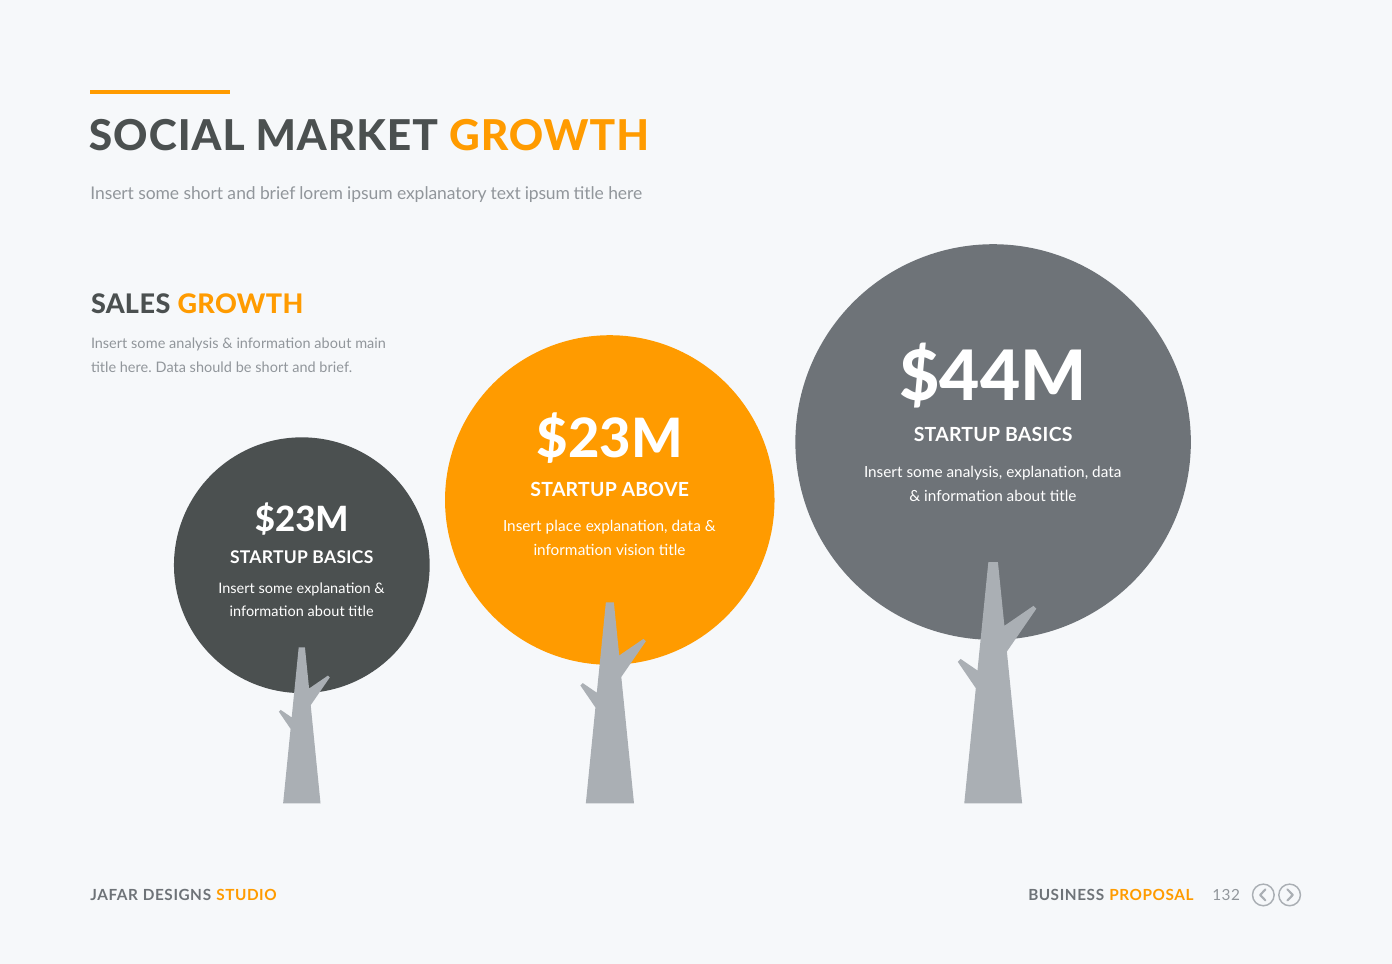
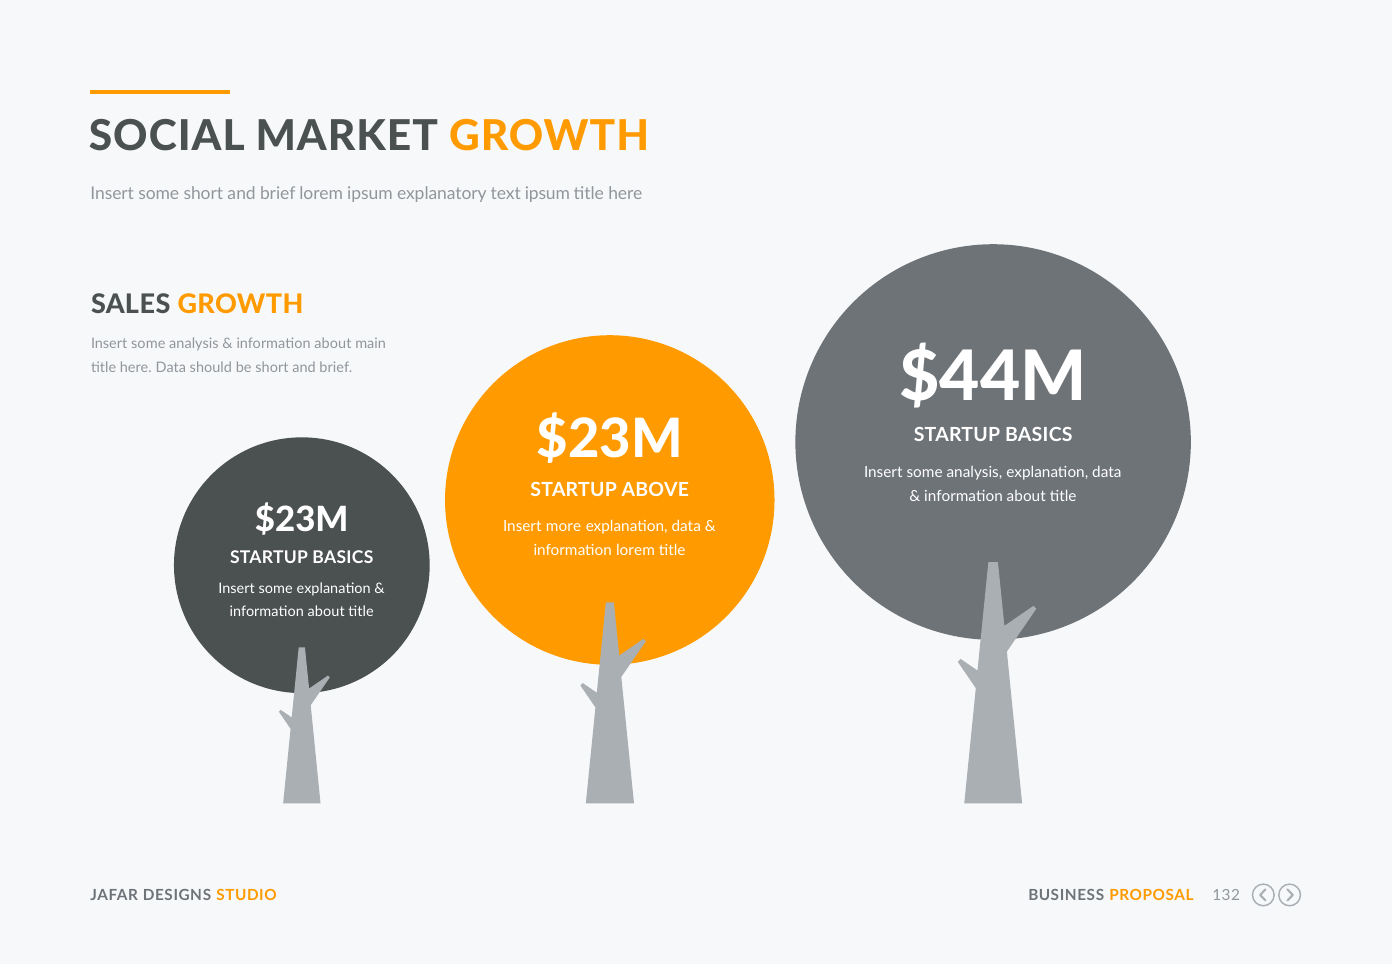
place: place -> more
information vision: vision -> lorem
